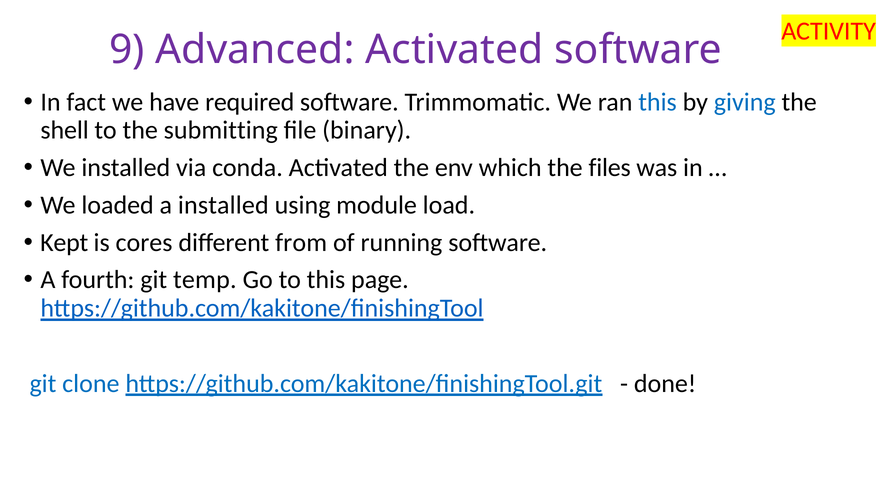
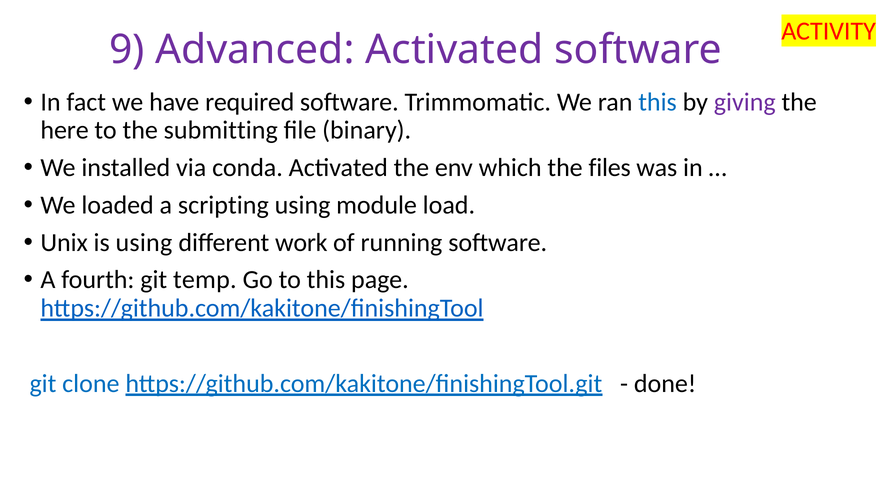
giving colour: blue -> purple
shell: shell -> here
a installed: installed -> scripting
Kept: Kept -> Unix
is cores: cores -> using
from: from -> work
